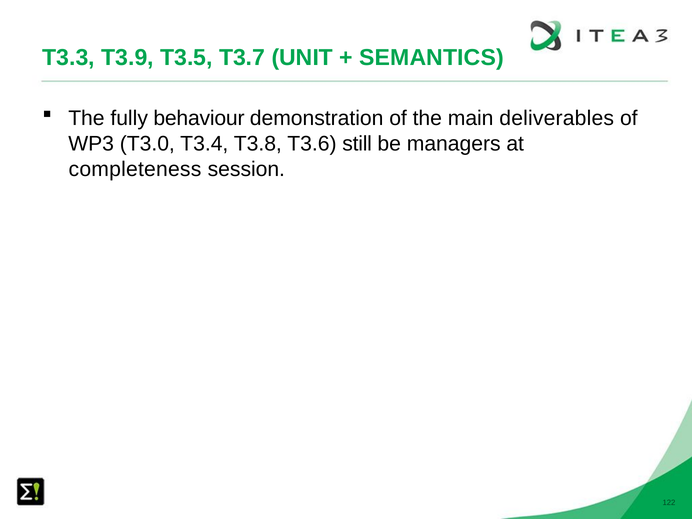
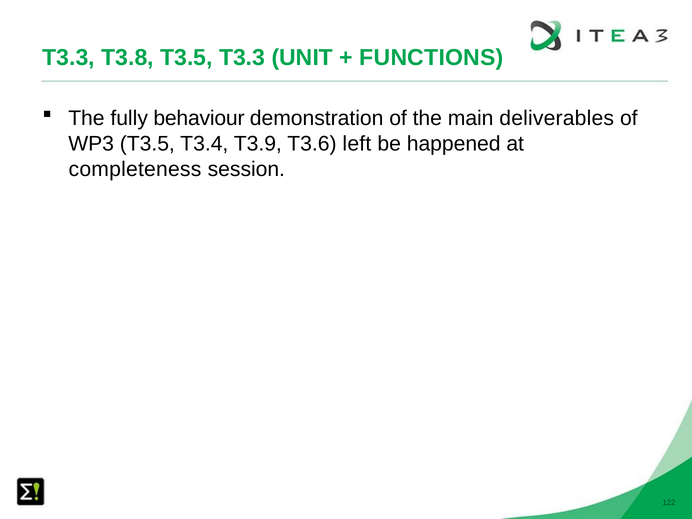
T3.9: T3.9 -> T3.8
T3.5 T3.7: T3.7 -> T3.3
SEMANTICS: SEMANTICS -> FUNCTIONS
WP3 T3.0: T3.0 -> T3.5
T3.8: T3.8 -> T3.9
still: still -> left
managers: managers -> happened
